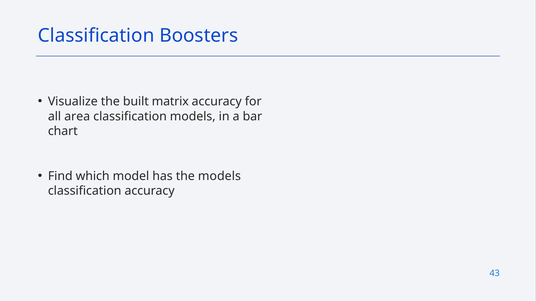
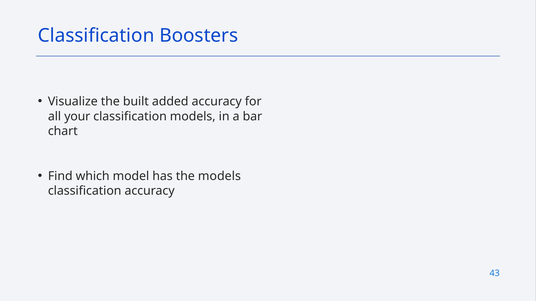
matrix: matrix -> added
area: area -> your
